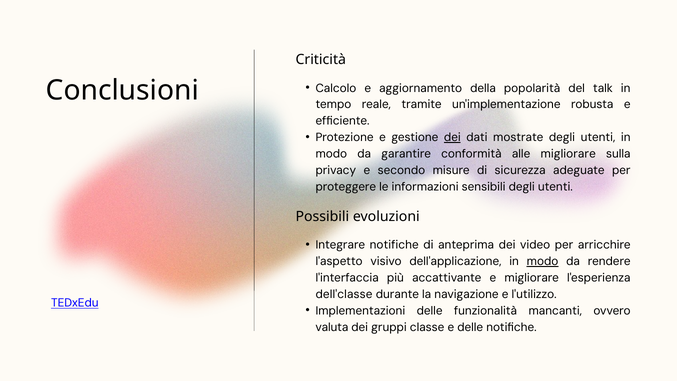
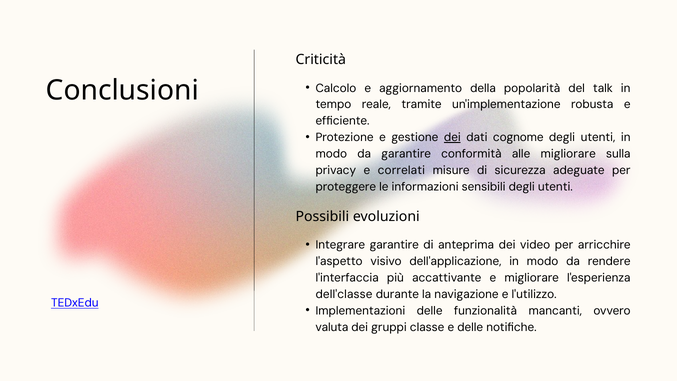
mostrate: mostrate -> cognome
secondo: secondo -> correlati
Integrare notifiche: notifiche -> garantire
modo at (543, 261) underline: present -> none
